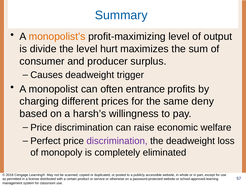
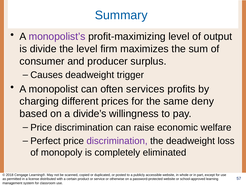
monopolist’s colour: orange -> purple
hurt: hurt -> firm
entrance: entrance -> services
harsh’s: harsh’s -> divide’s
